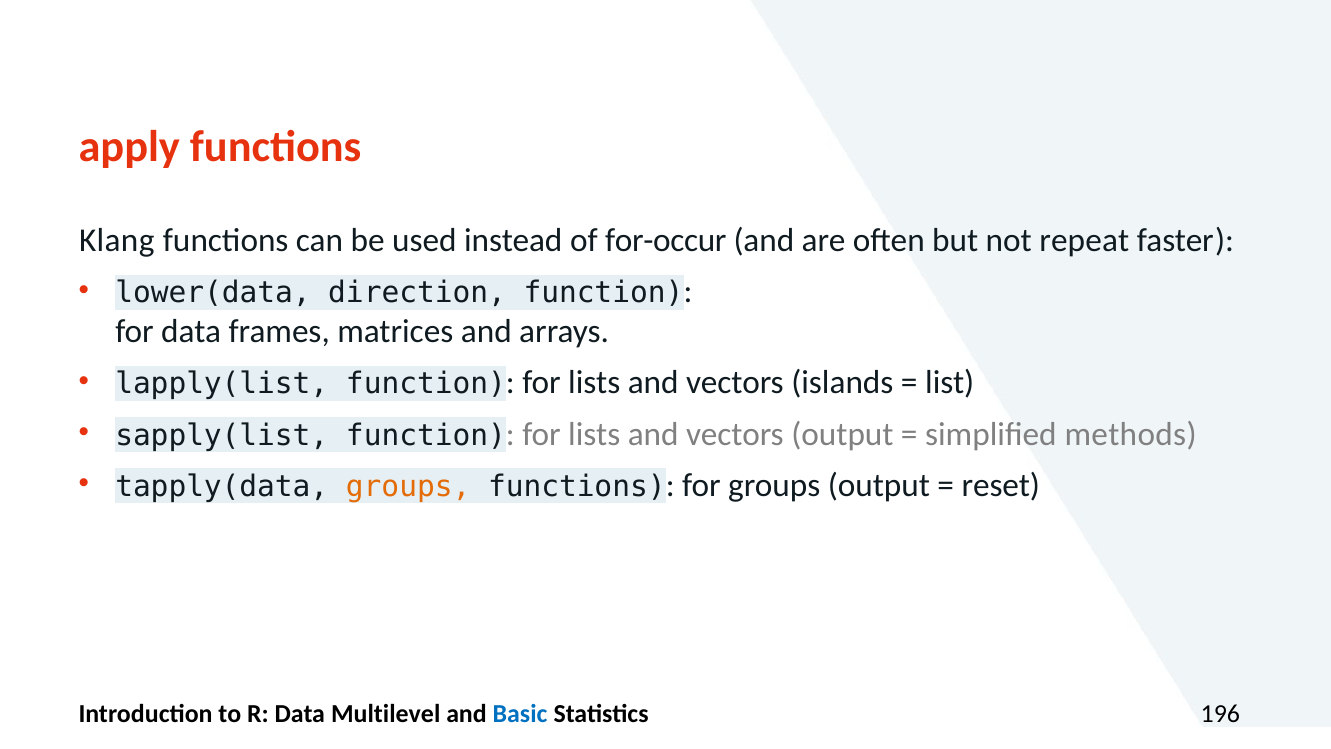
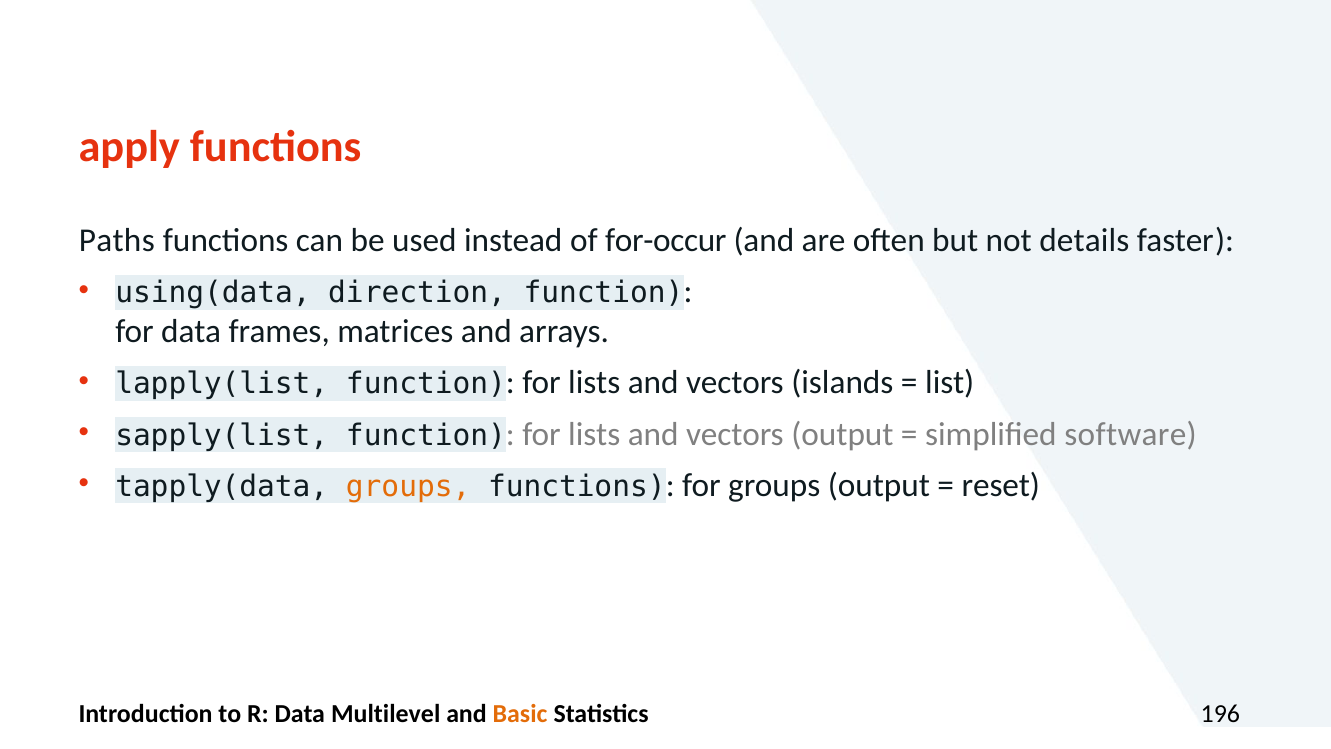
Klang: Klang -> Paths
repeat: repeat -> details
lower(data: lower(data -> using(data
methods: methods -> software
Basic colour: blue -> orange
